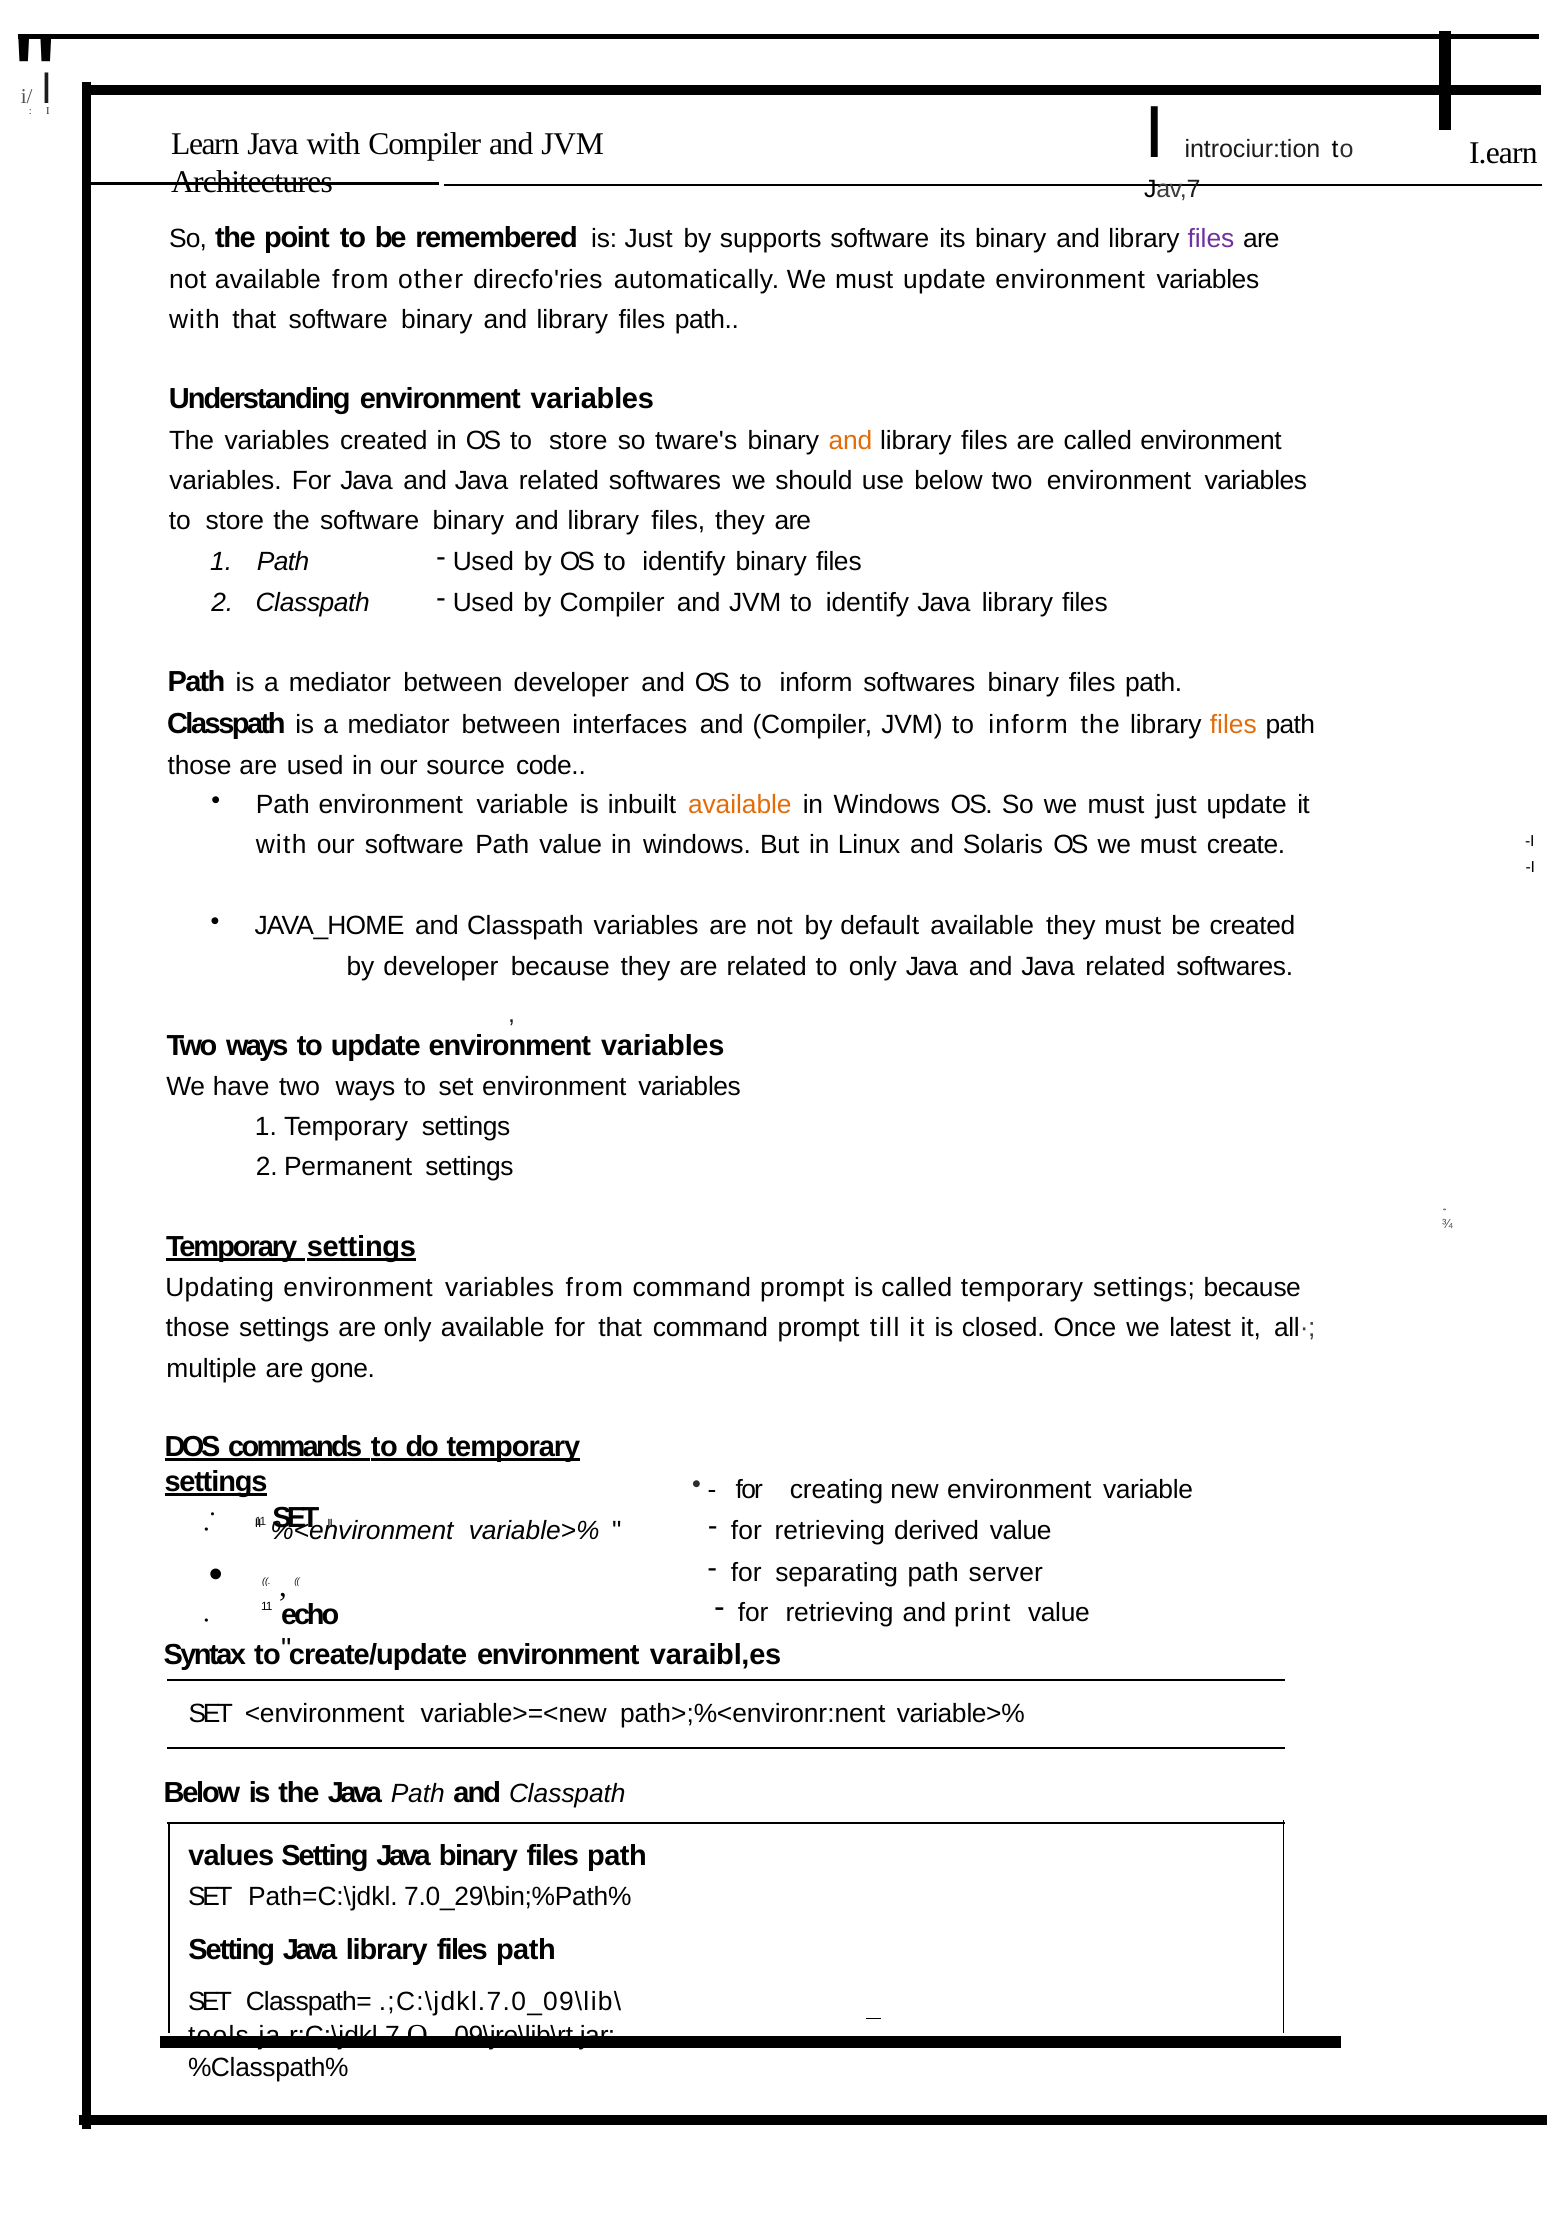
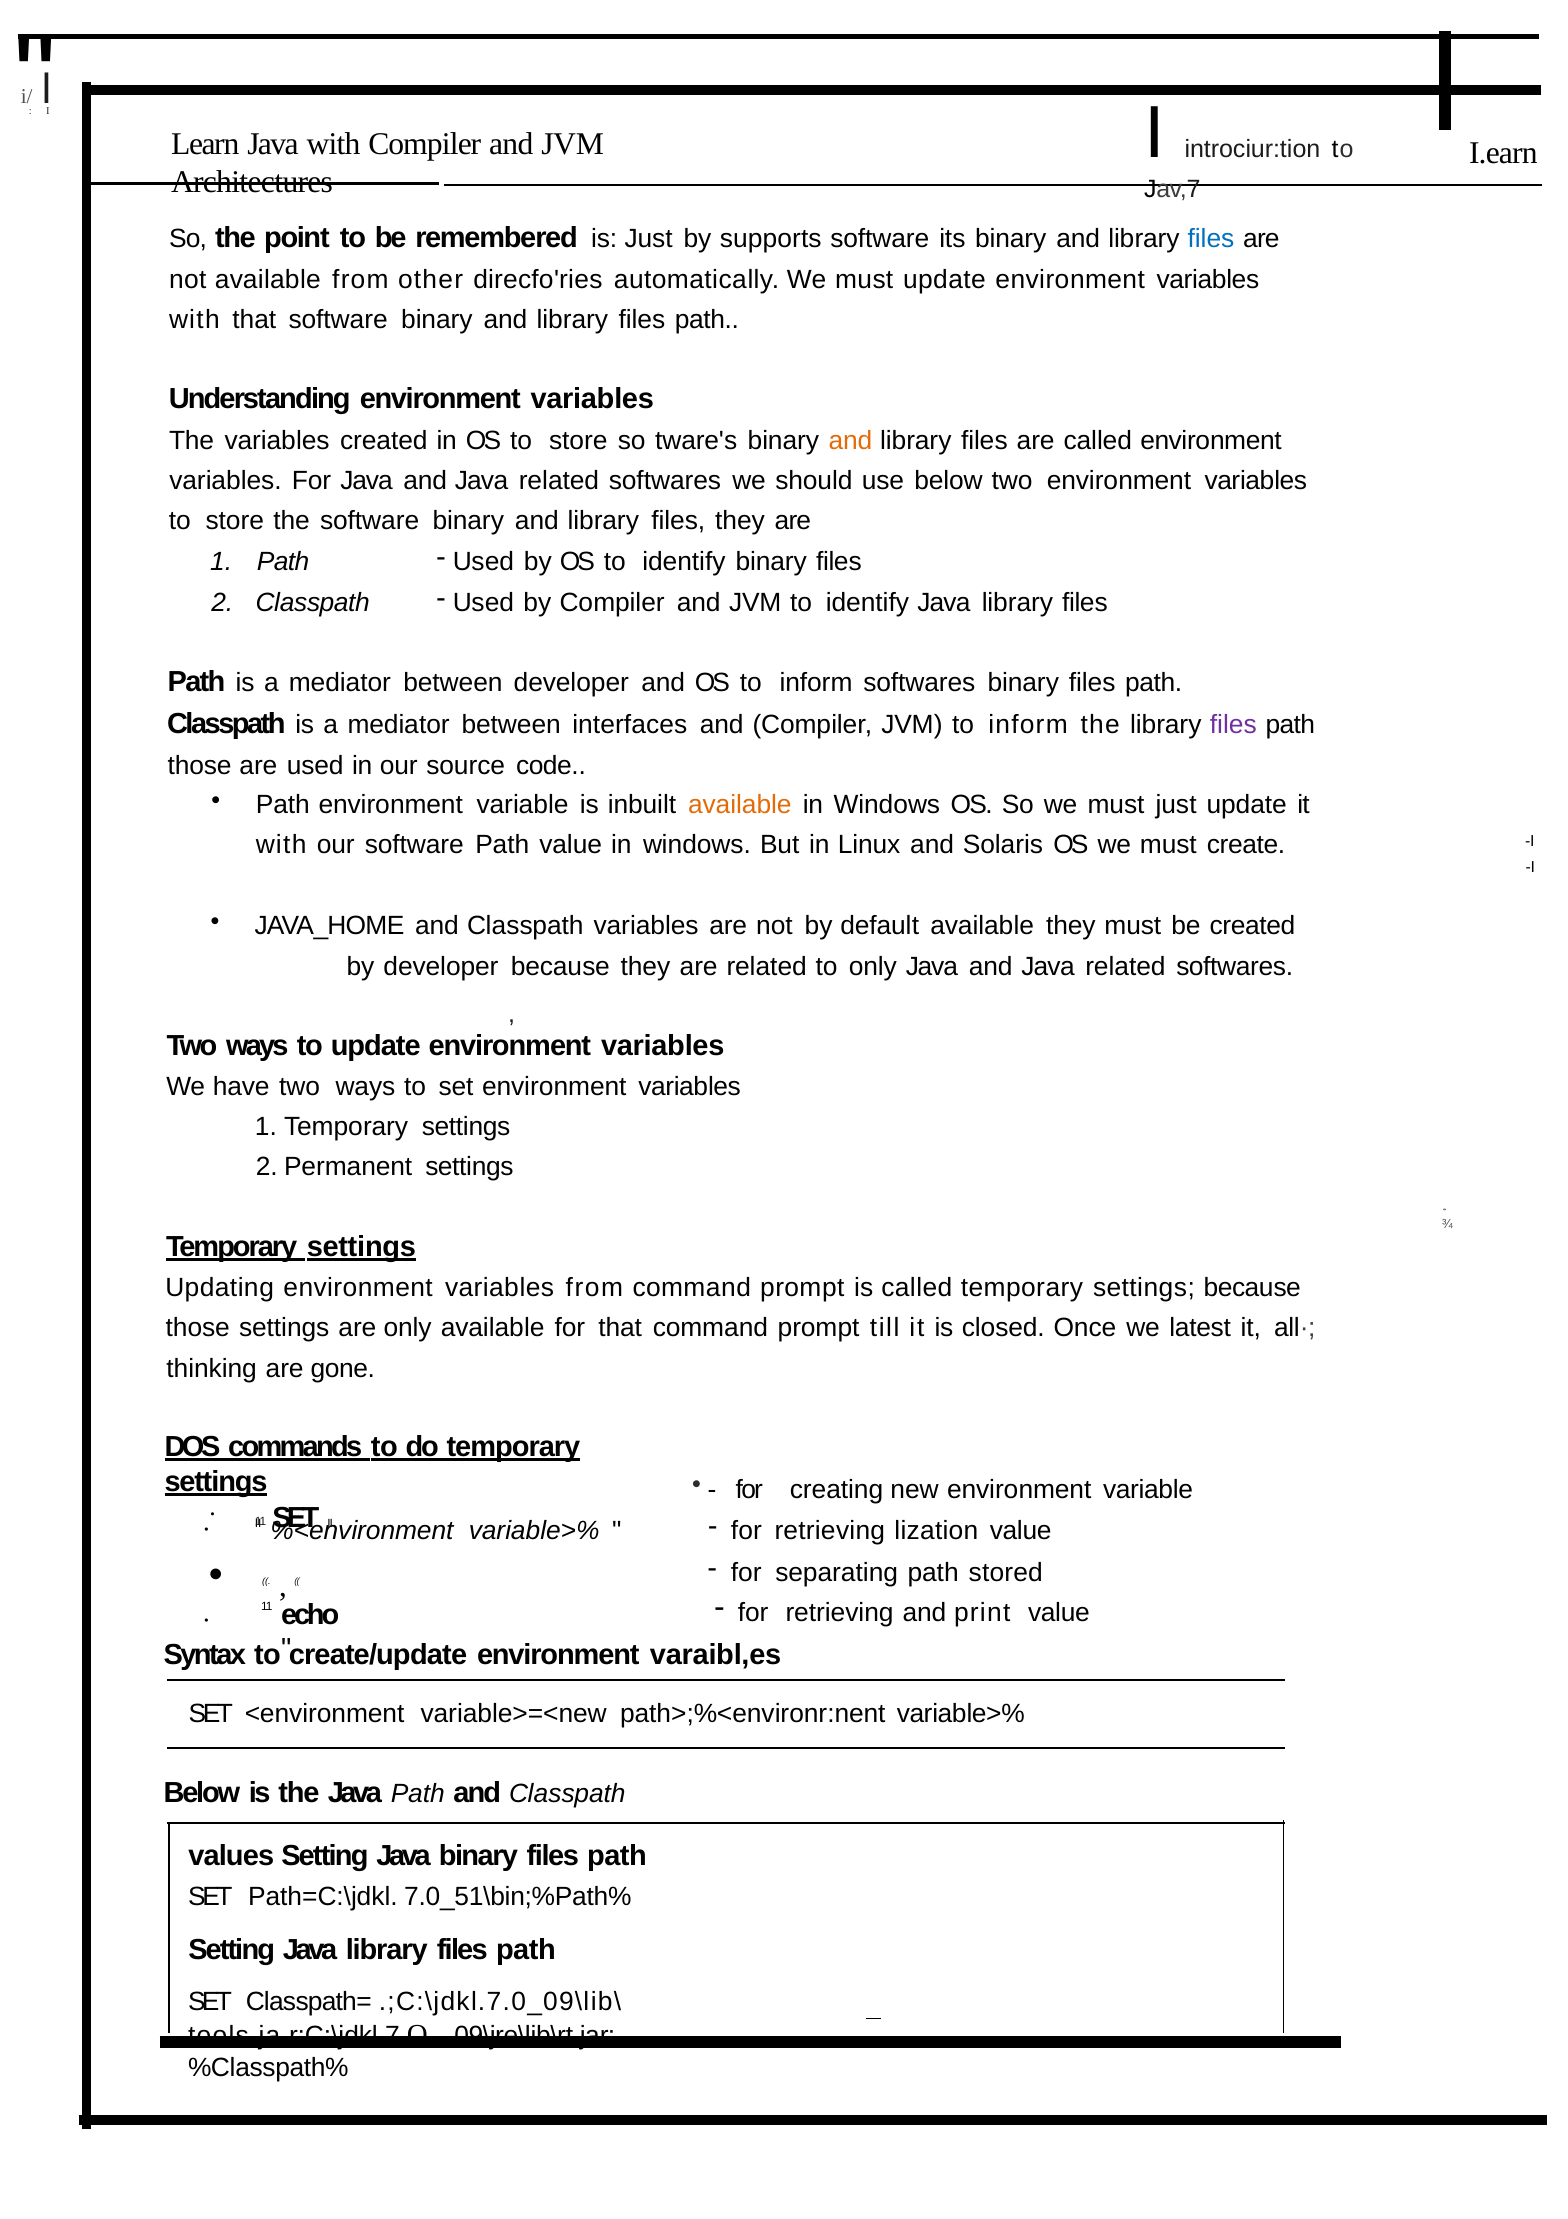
files at (1211, 239) colour: purple -> blue
files at (1233, 725) colour: orange -> purple
multiple: multiple -> thinking
derived: derived -> lization
server: server -> stored
7.0_29\bin;%Path%: 7.0_29\bin;%Path% -> 7.0_51\bin;%Path%
